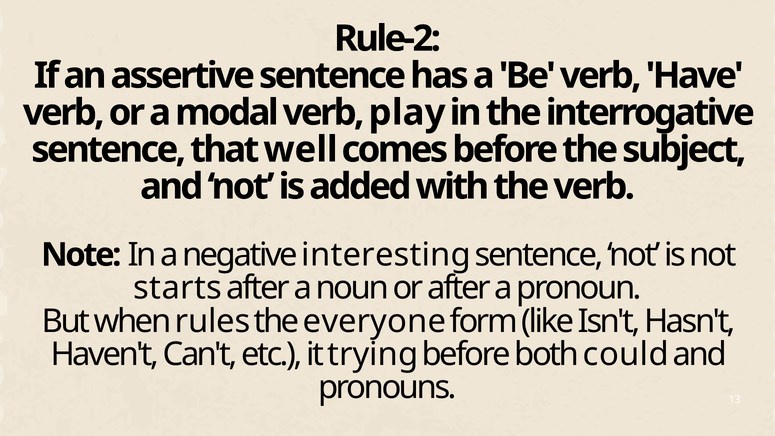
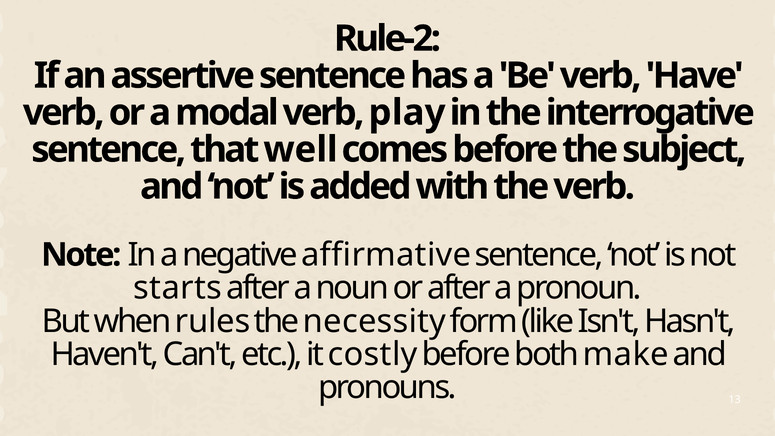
interesting: interesting -> affirmative
everyone: everyone -> necessity
trying: trying -> costly
could: could -> make
